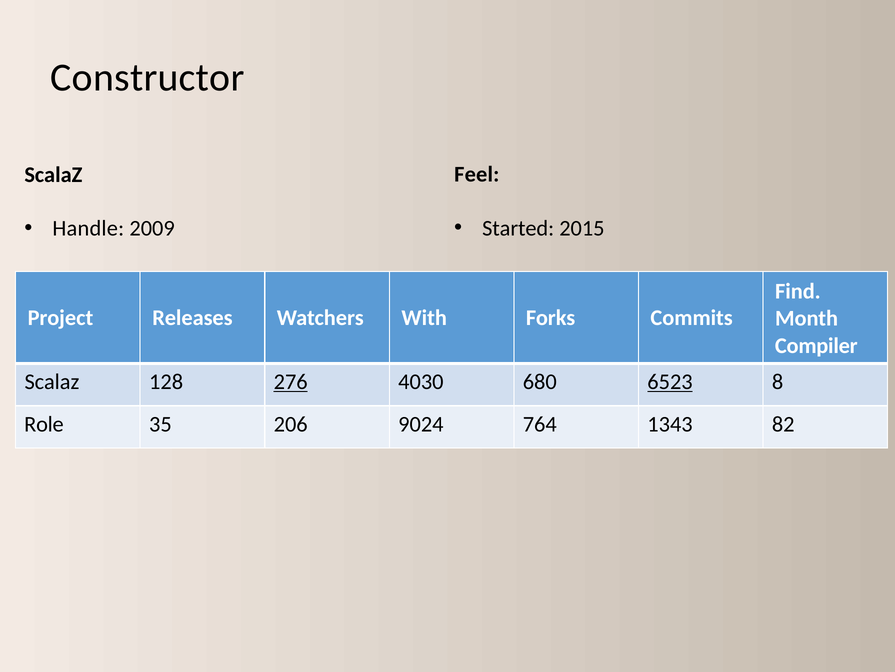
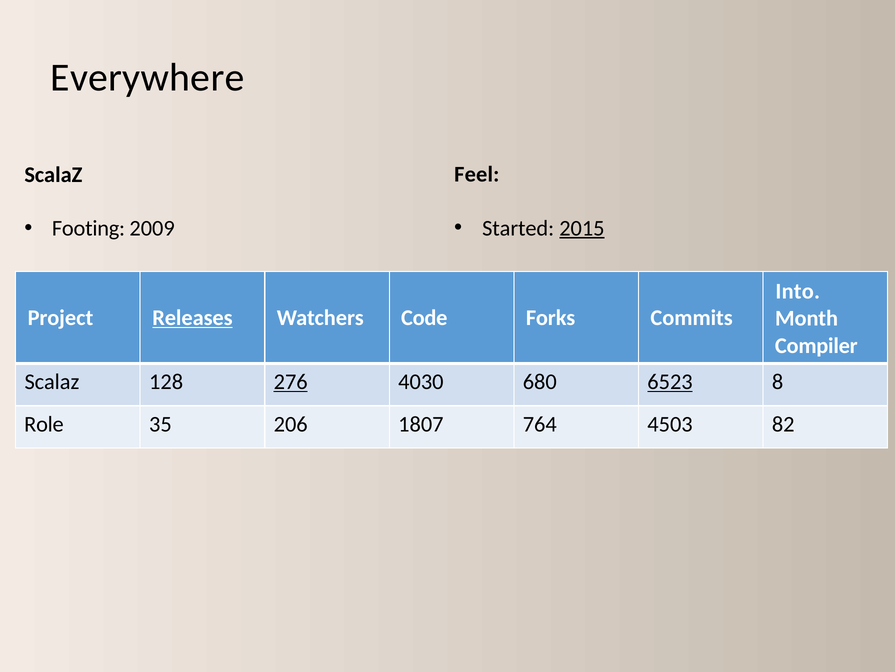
Constructor: Constructor -> Everywhere
2015 underline: none -> present
Handle: Handle -> Footing
Find: Find -> Into
Releases underline: none -> present
With: With -> Code
9024: 9024 -> 1807
1343: 1343 -> 4503
